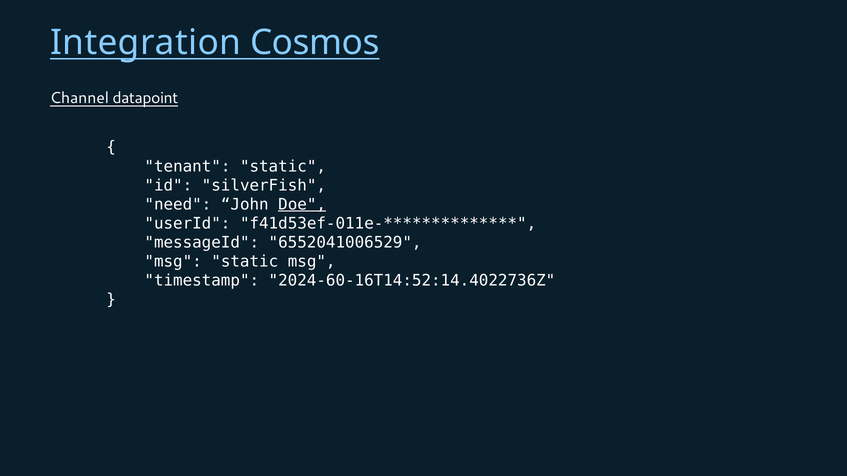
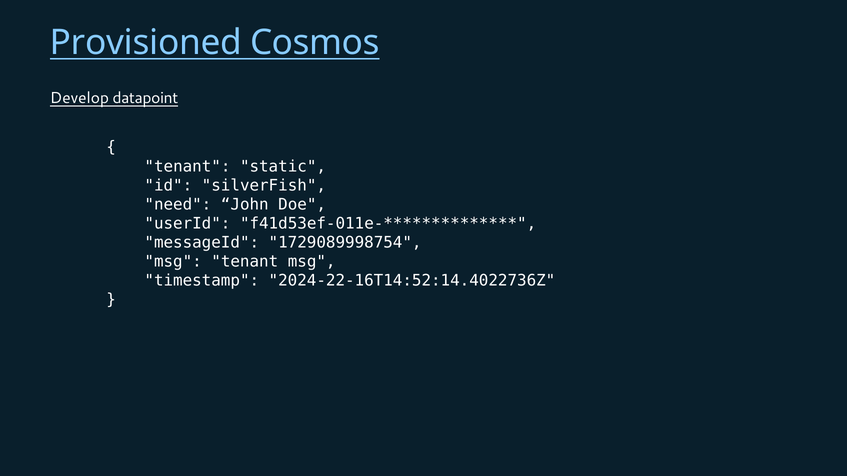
Integration: Integration -> Provisioned
Channel: Channel -> Develop
Doe underline: present -> none
6552041006529: 6552041006529 -> 1729089998754
msg static: static -> tenant
2024-60-16T14:52:14.4022736Z: 2024-60-16T14:52:14.4022736Z -> 2024-22-16T14:52:14.4022736Z
